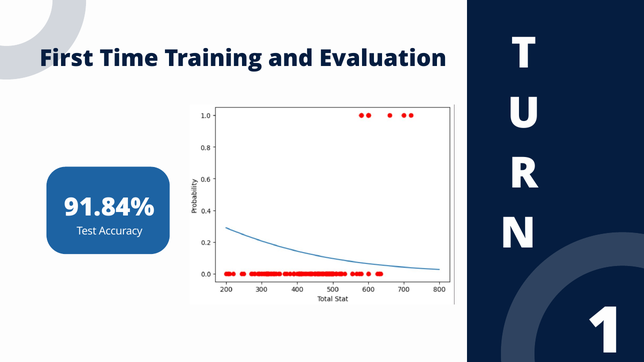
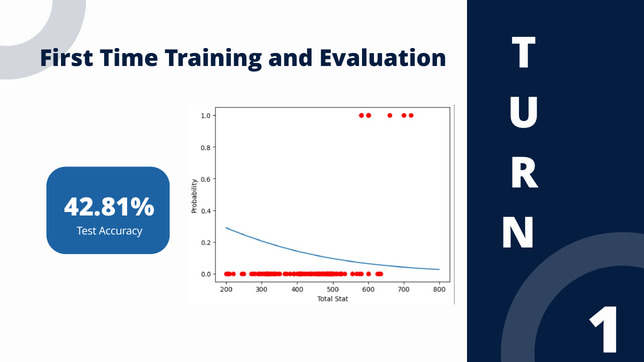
91.84%: 91.84% -> 42.81%
